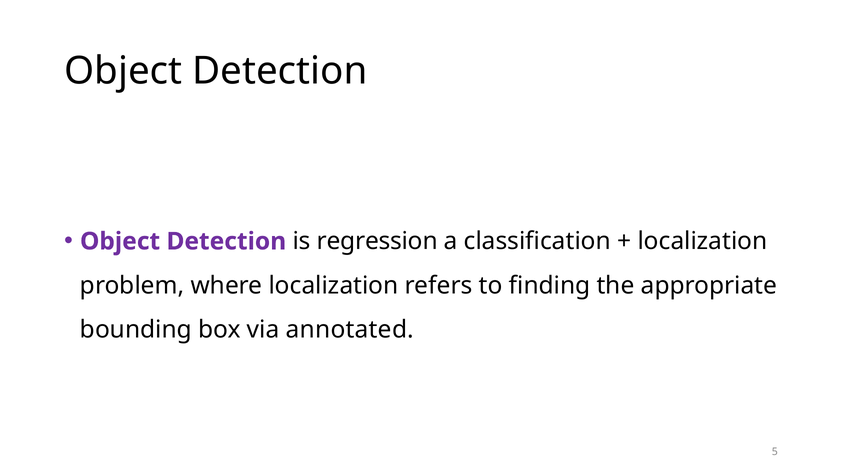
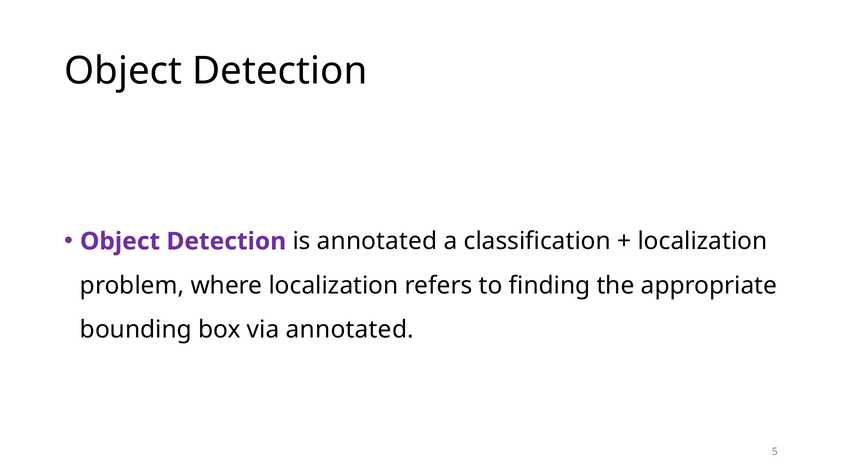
is regression: regression -> annotated
